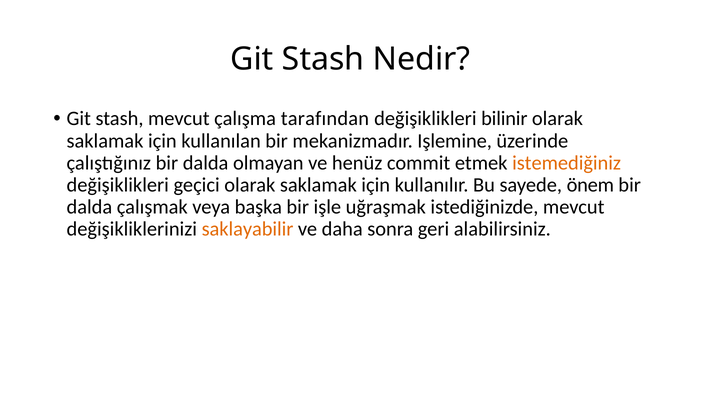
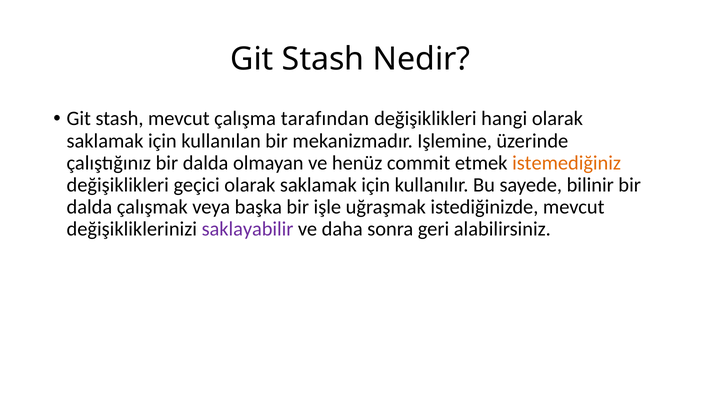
bilinir: bilinir -> hangi
önem: önem -> bilinir
saklayabilir colour: orange -> purple
